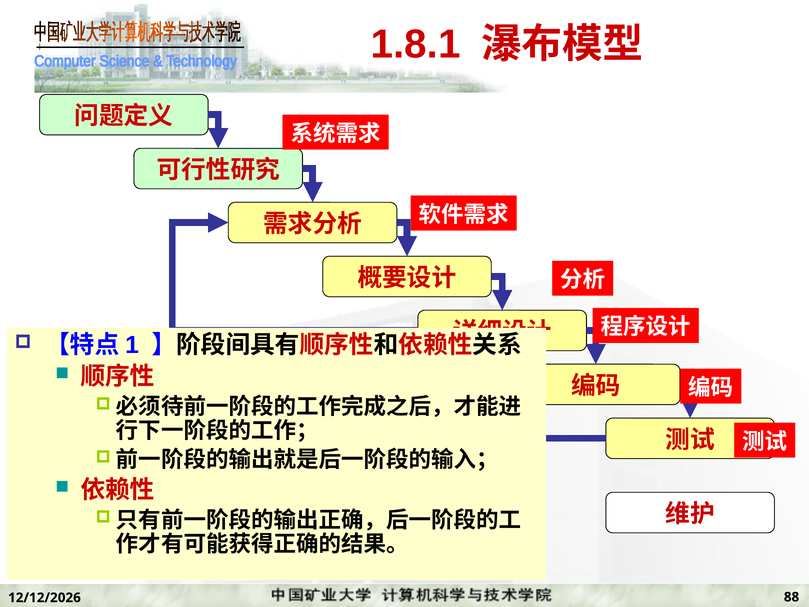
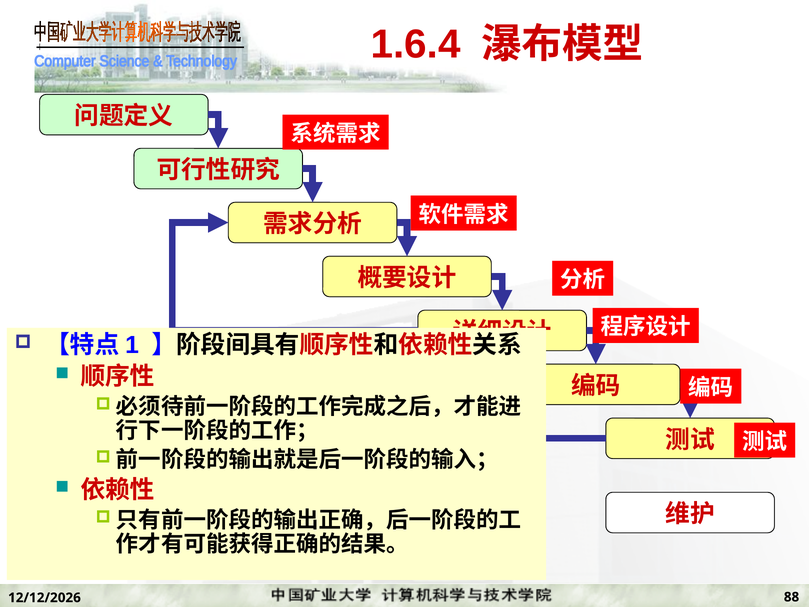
1.8.1: 1.8.1 -> 1.6.4
